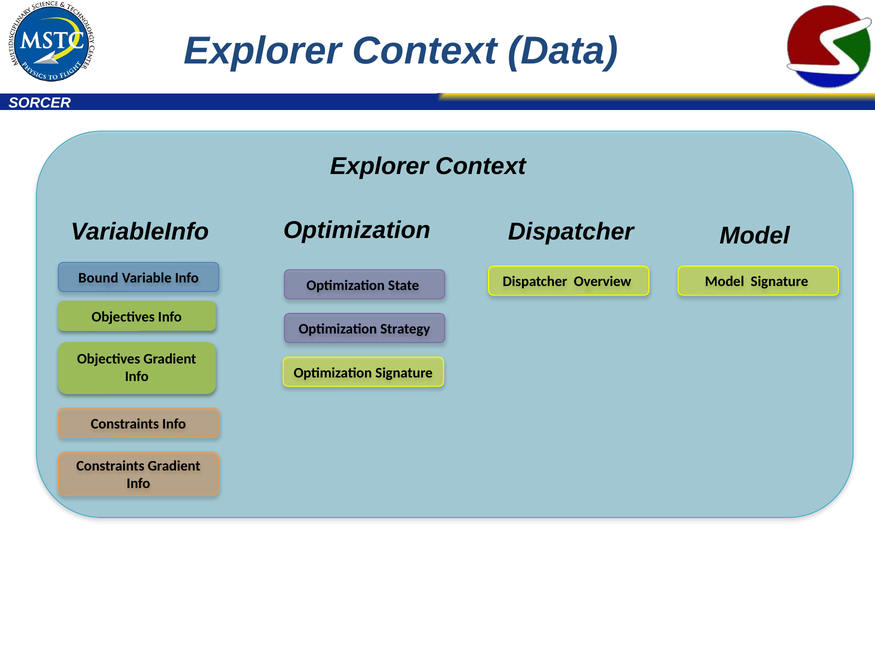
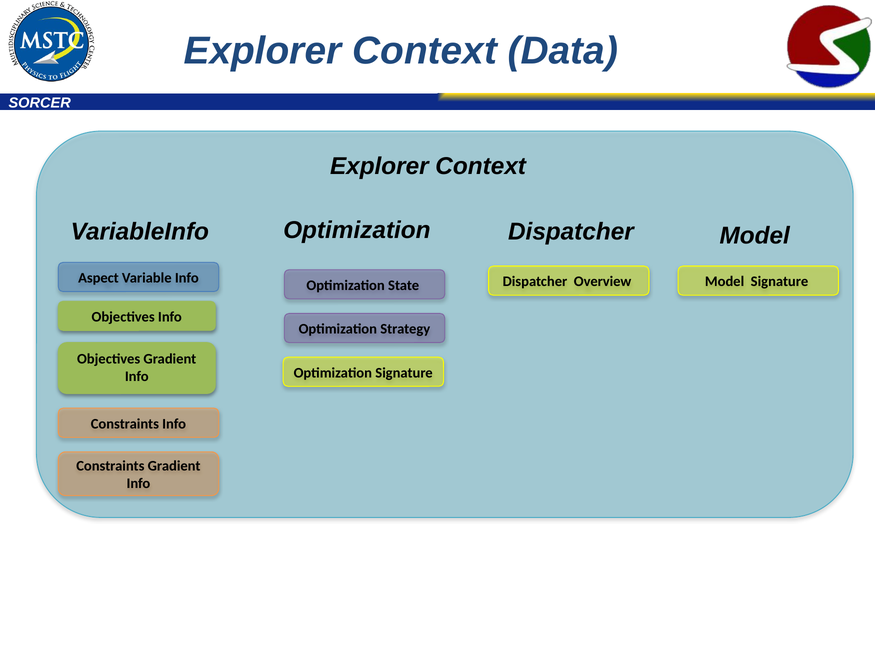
Bound: Bound -> Aspect
